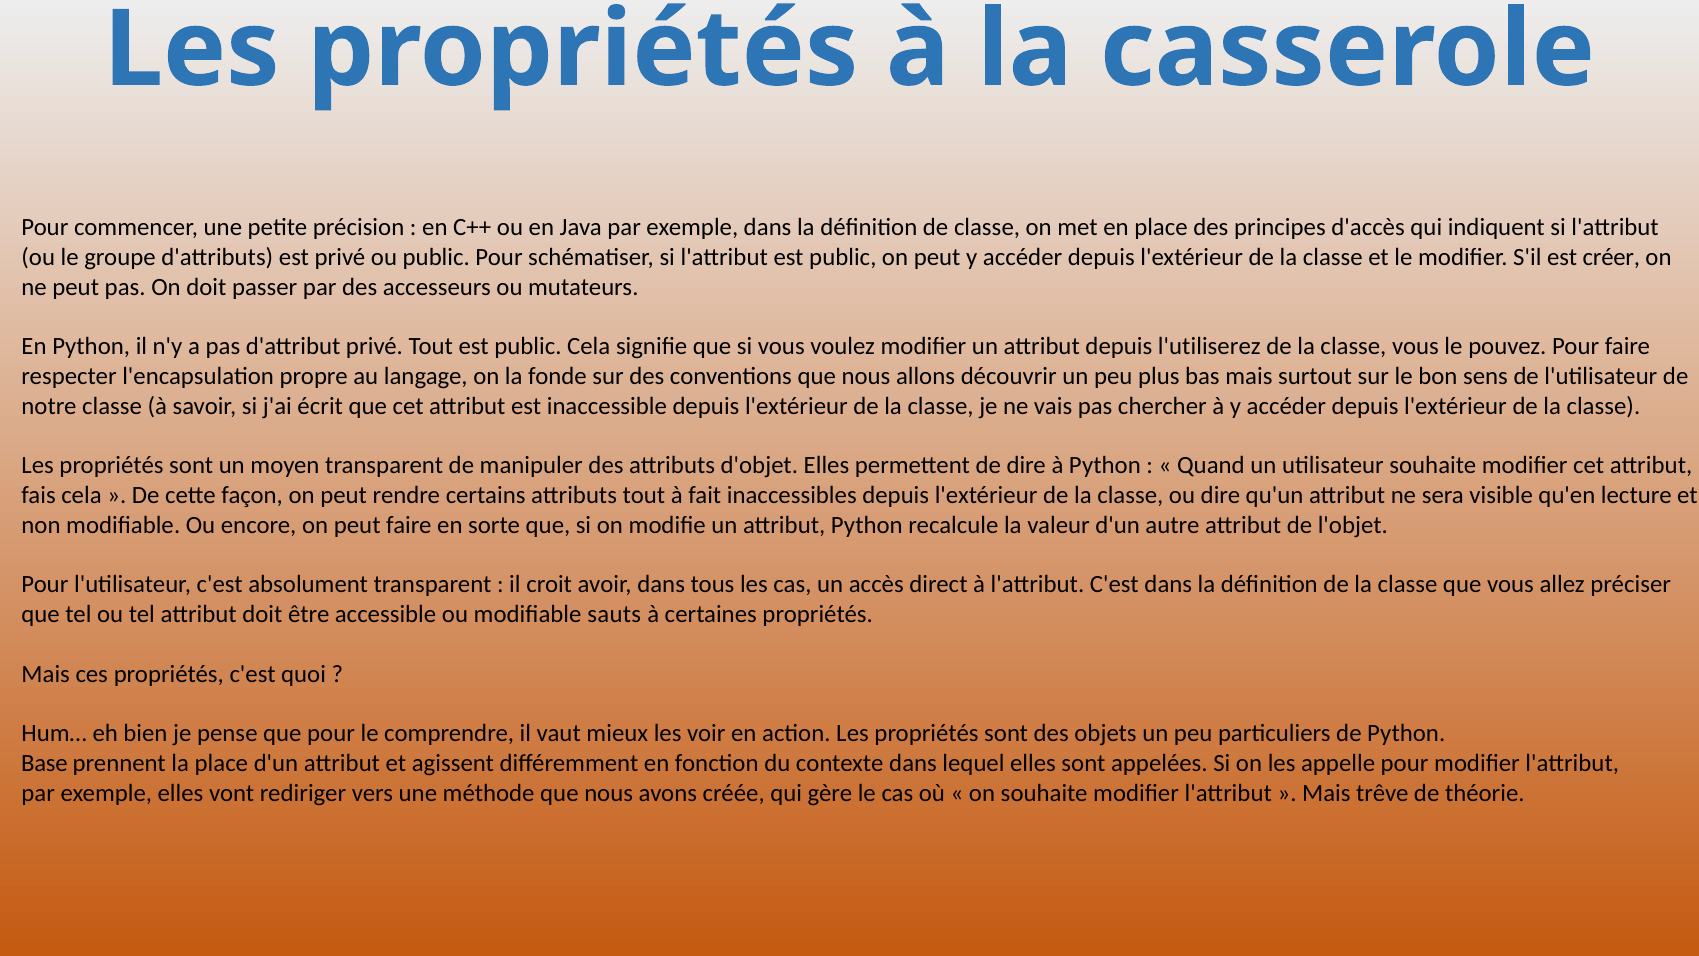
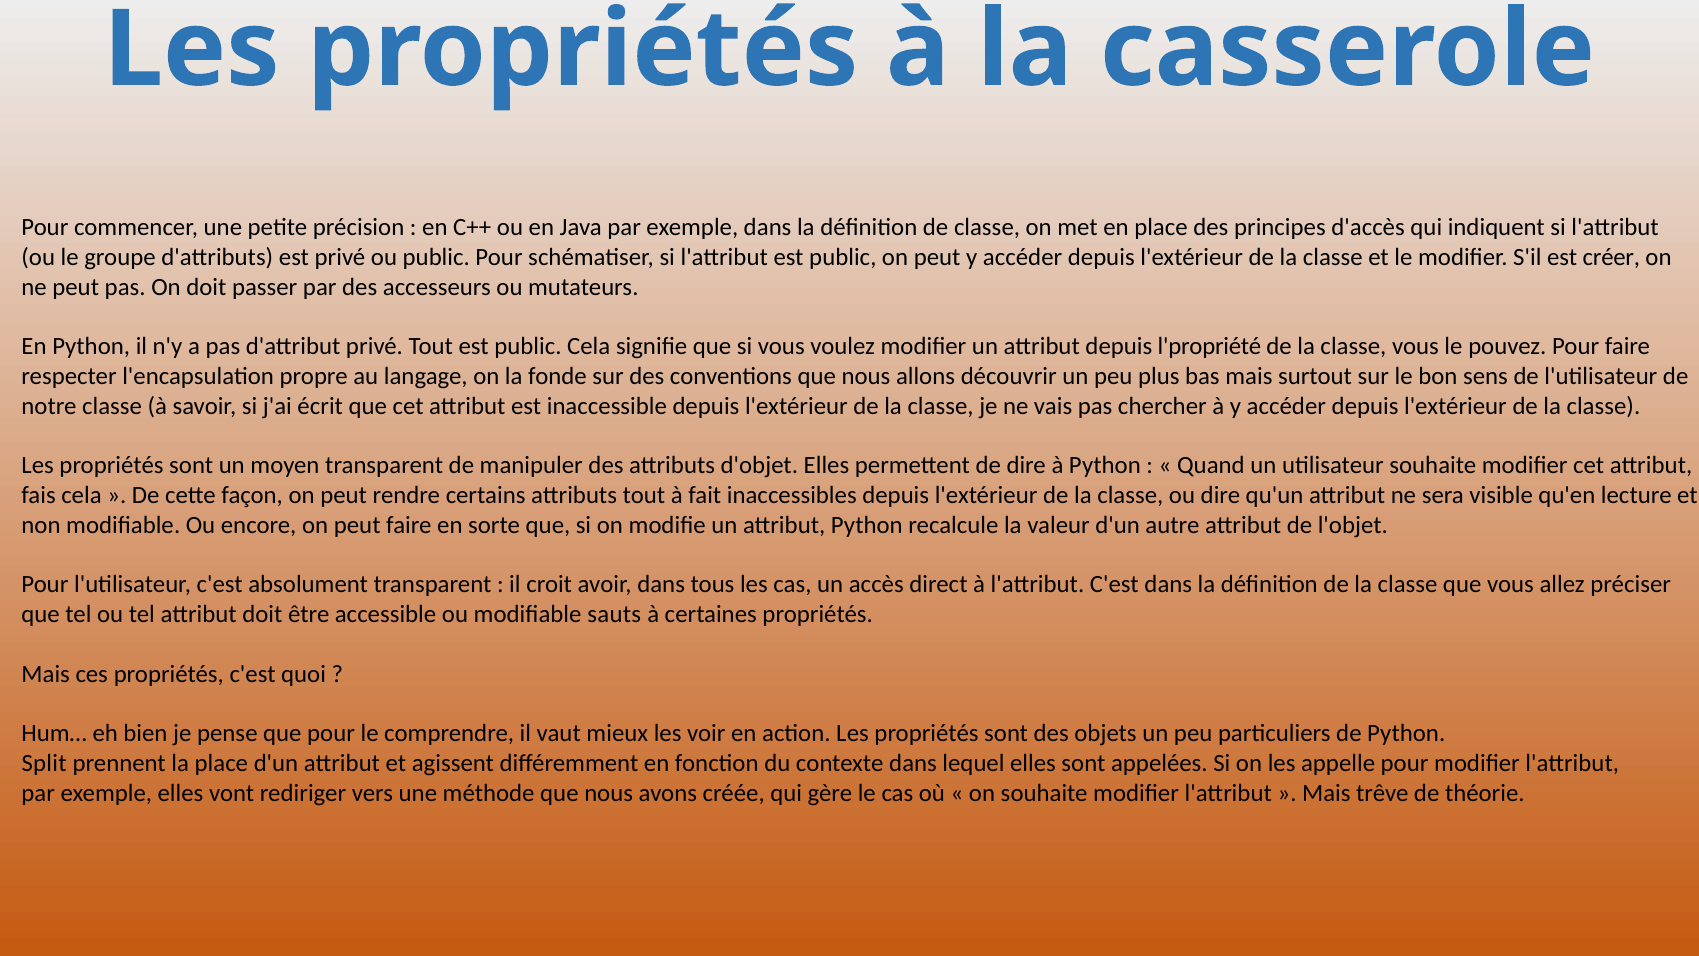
l'utiliserez: l'utiliserez -> l'propriété
Base: Base -> Split
